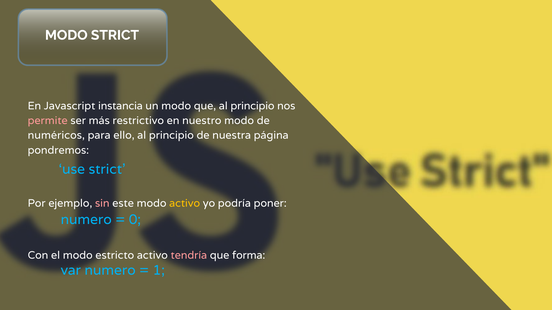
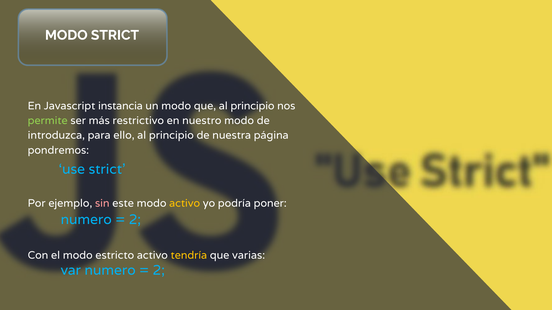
permite colour: pink -> light green
numéricos: numéricos -> introduzca
0 at (135, 220): 0 -> 2
tendría colour: pink -> yellow
forma: forma -> varias
1 at (159, 271): 1 -> 2
